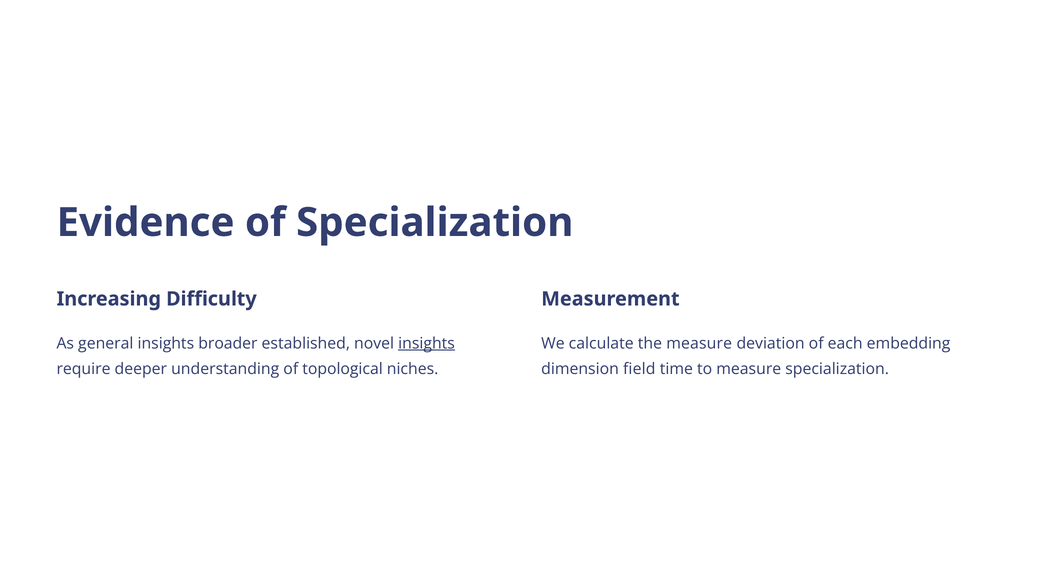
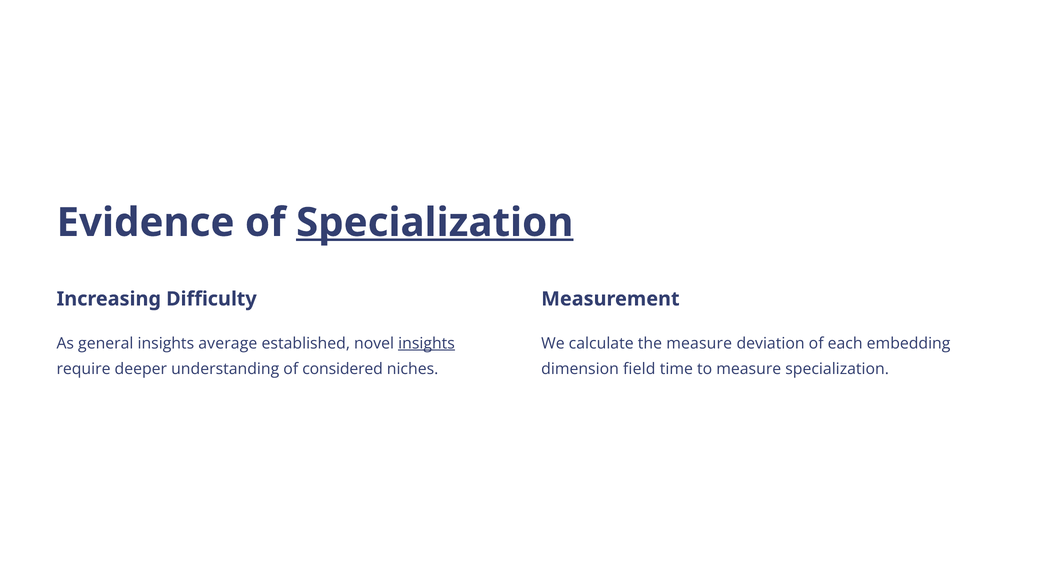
Specialization at (435, 223) underline: none -> present
broader: broader -> average
topological: topological -> considered
